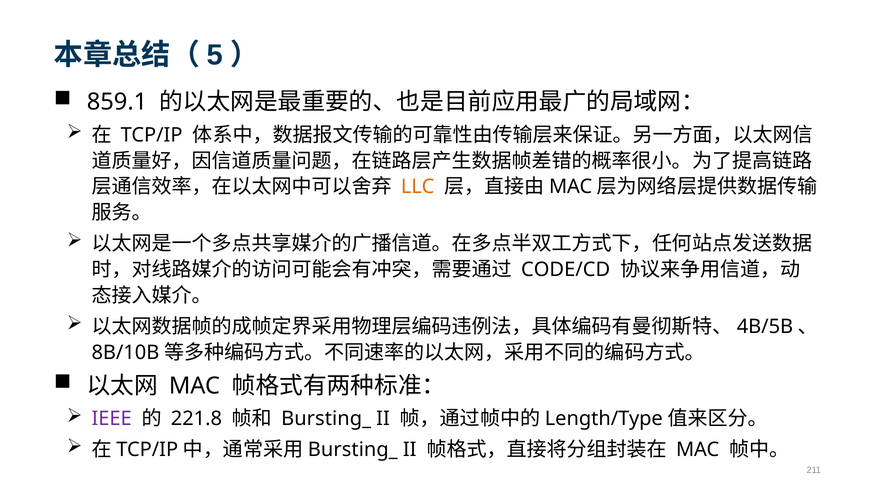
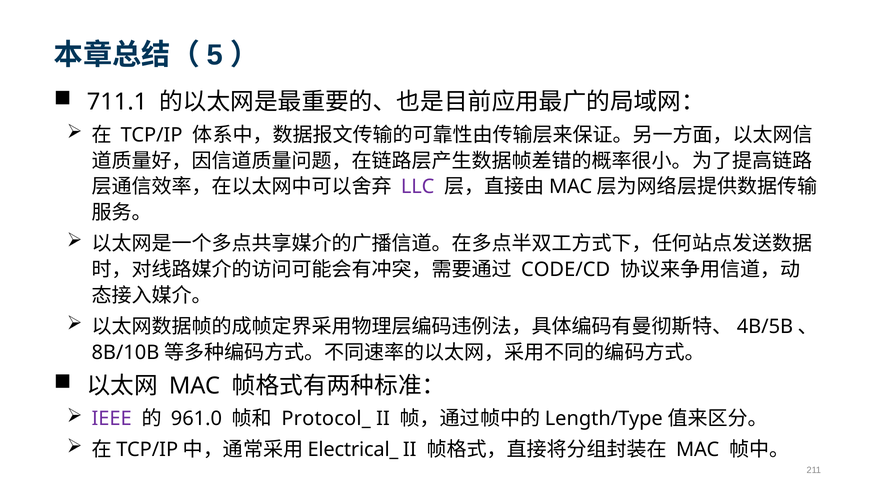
859.1: 859.1 -> 711.1
LLC colour: orange -> purple
221.8: 221.8 -> 961.0
Bursting_ at (326, 419): Bursting_ -> Protocol_
Bursting_ at (353, 450): Bursting_ -> Electrical_
